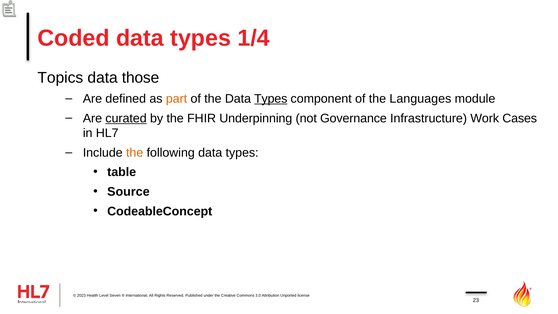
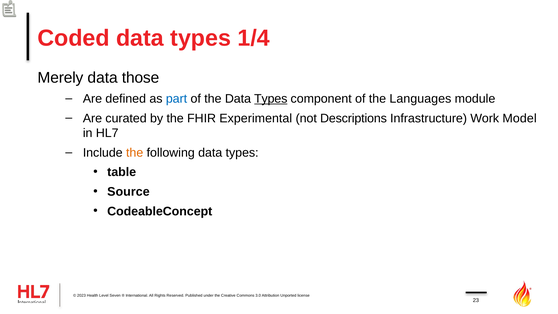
Topics: Topics -> Merely
part colour: orange -> blue
curated underline: present -> none
Underpinning: Underpinning -> Experimental
Governance: Governance -> Descriptions
Cases: Cases -> Model
